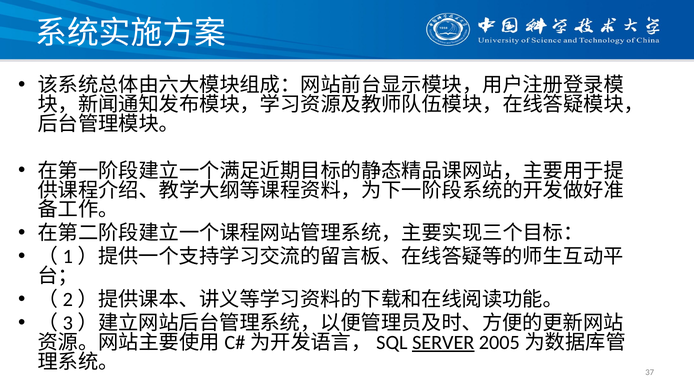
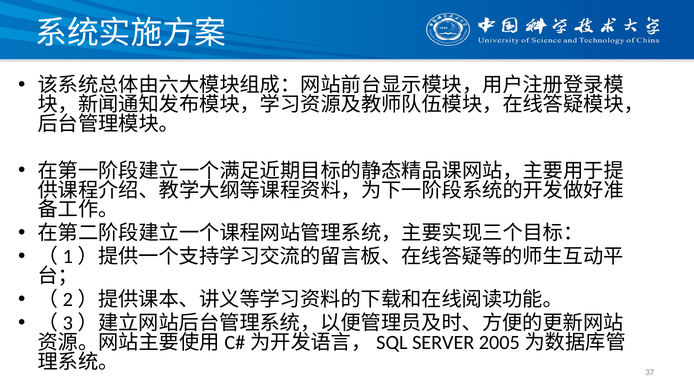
SERVER underline: present -> none
